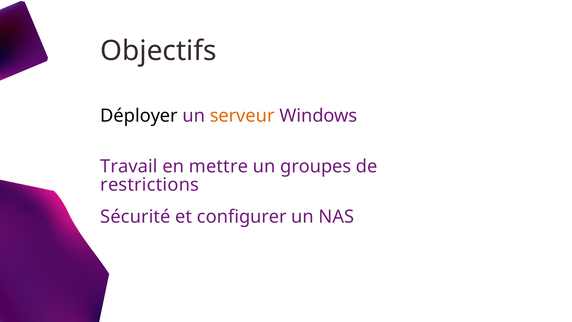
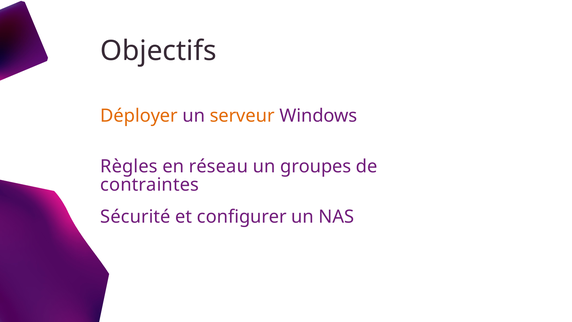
Déployer colour: black -> orange
Travail: Travail -> Règles
mettre: mettre -> réseau
restrictions: restrictions -> contraintes
